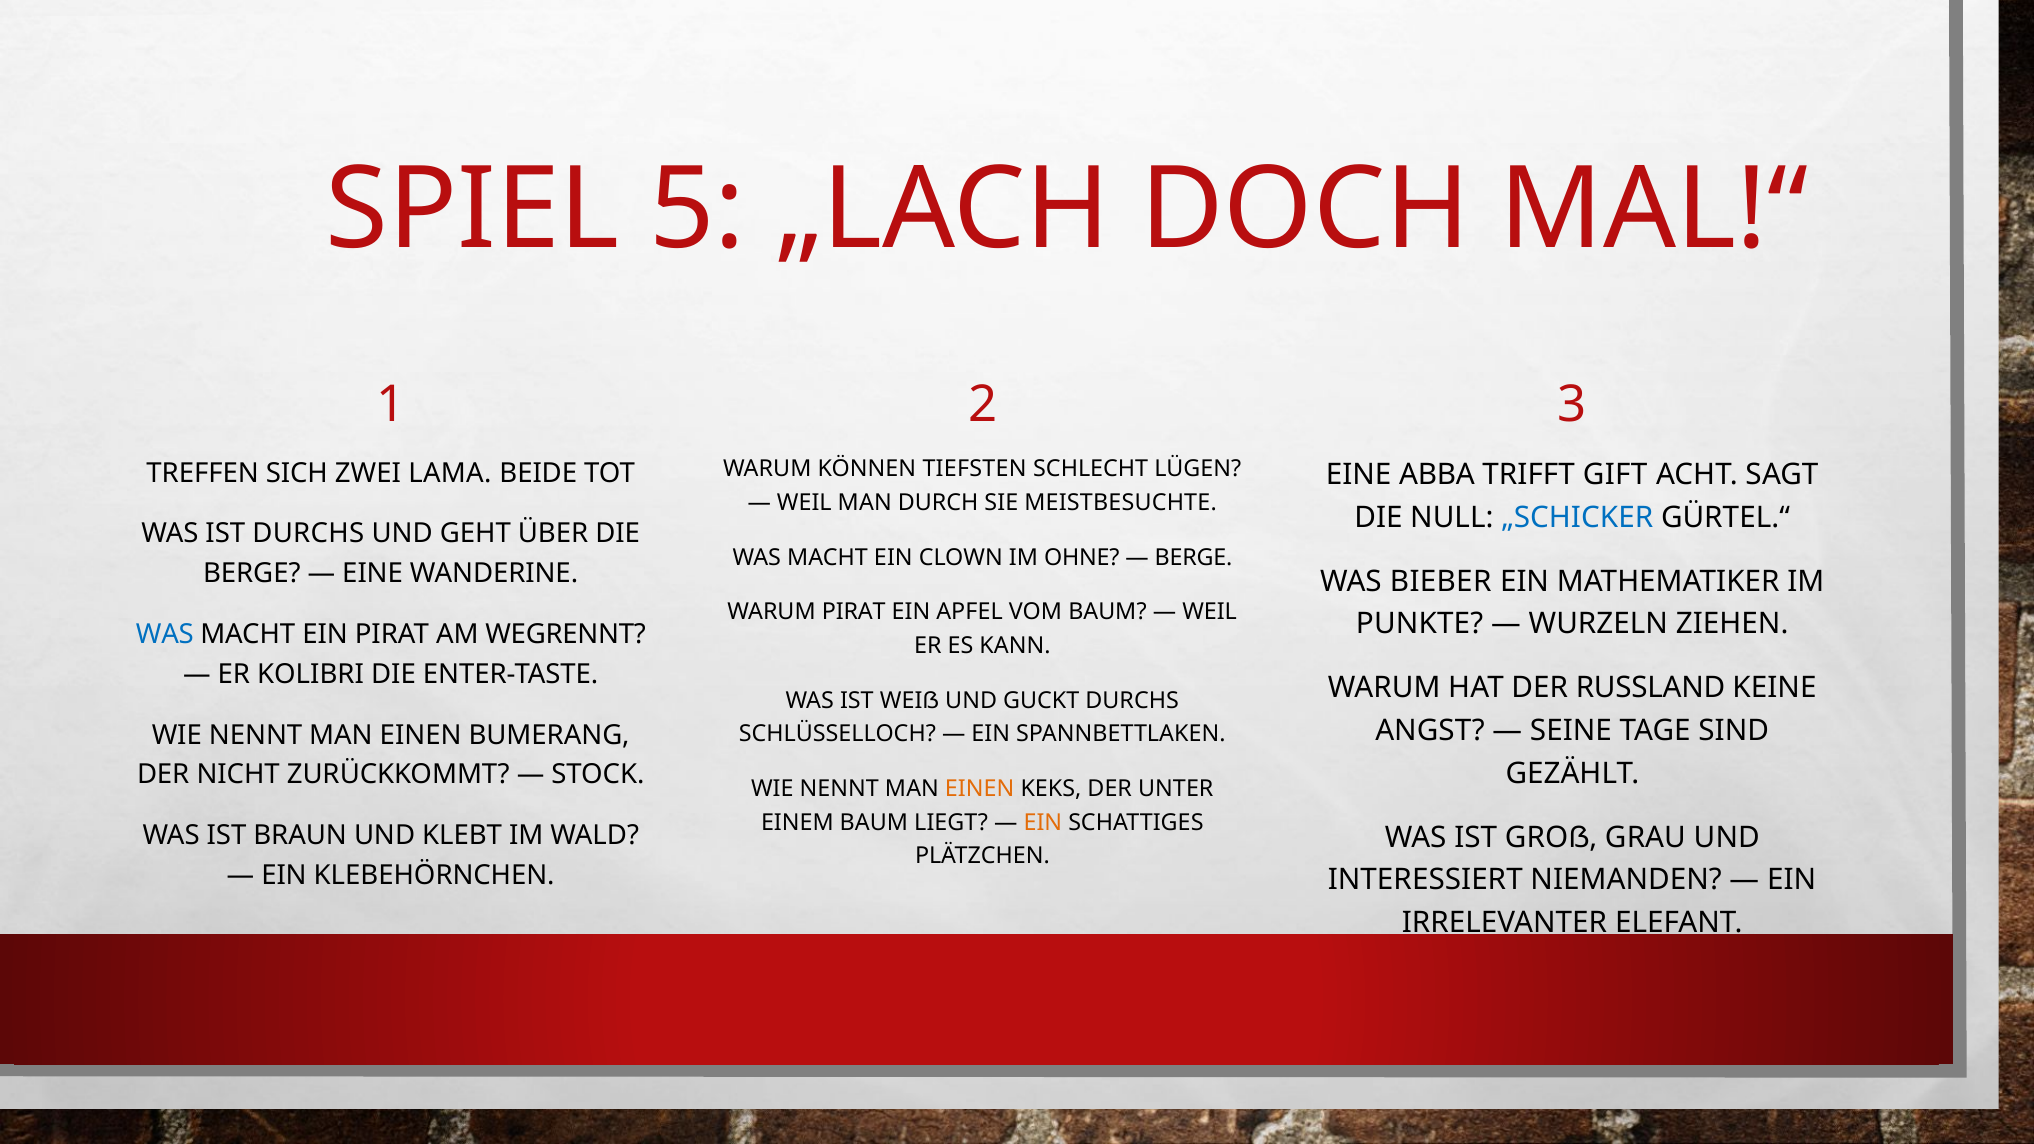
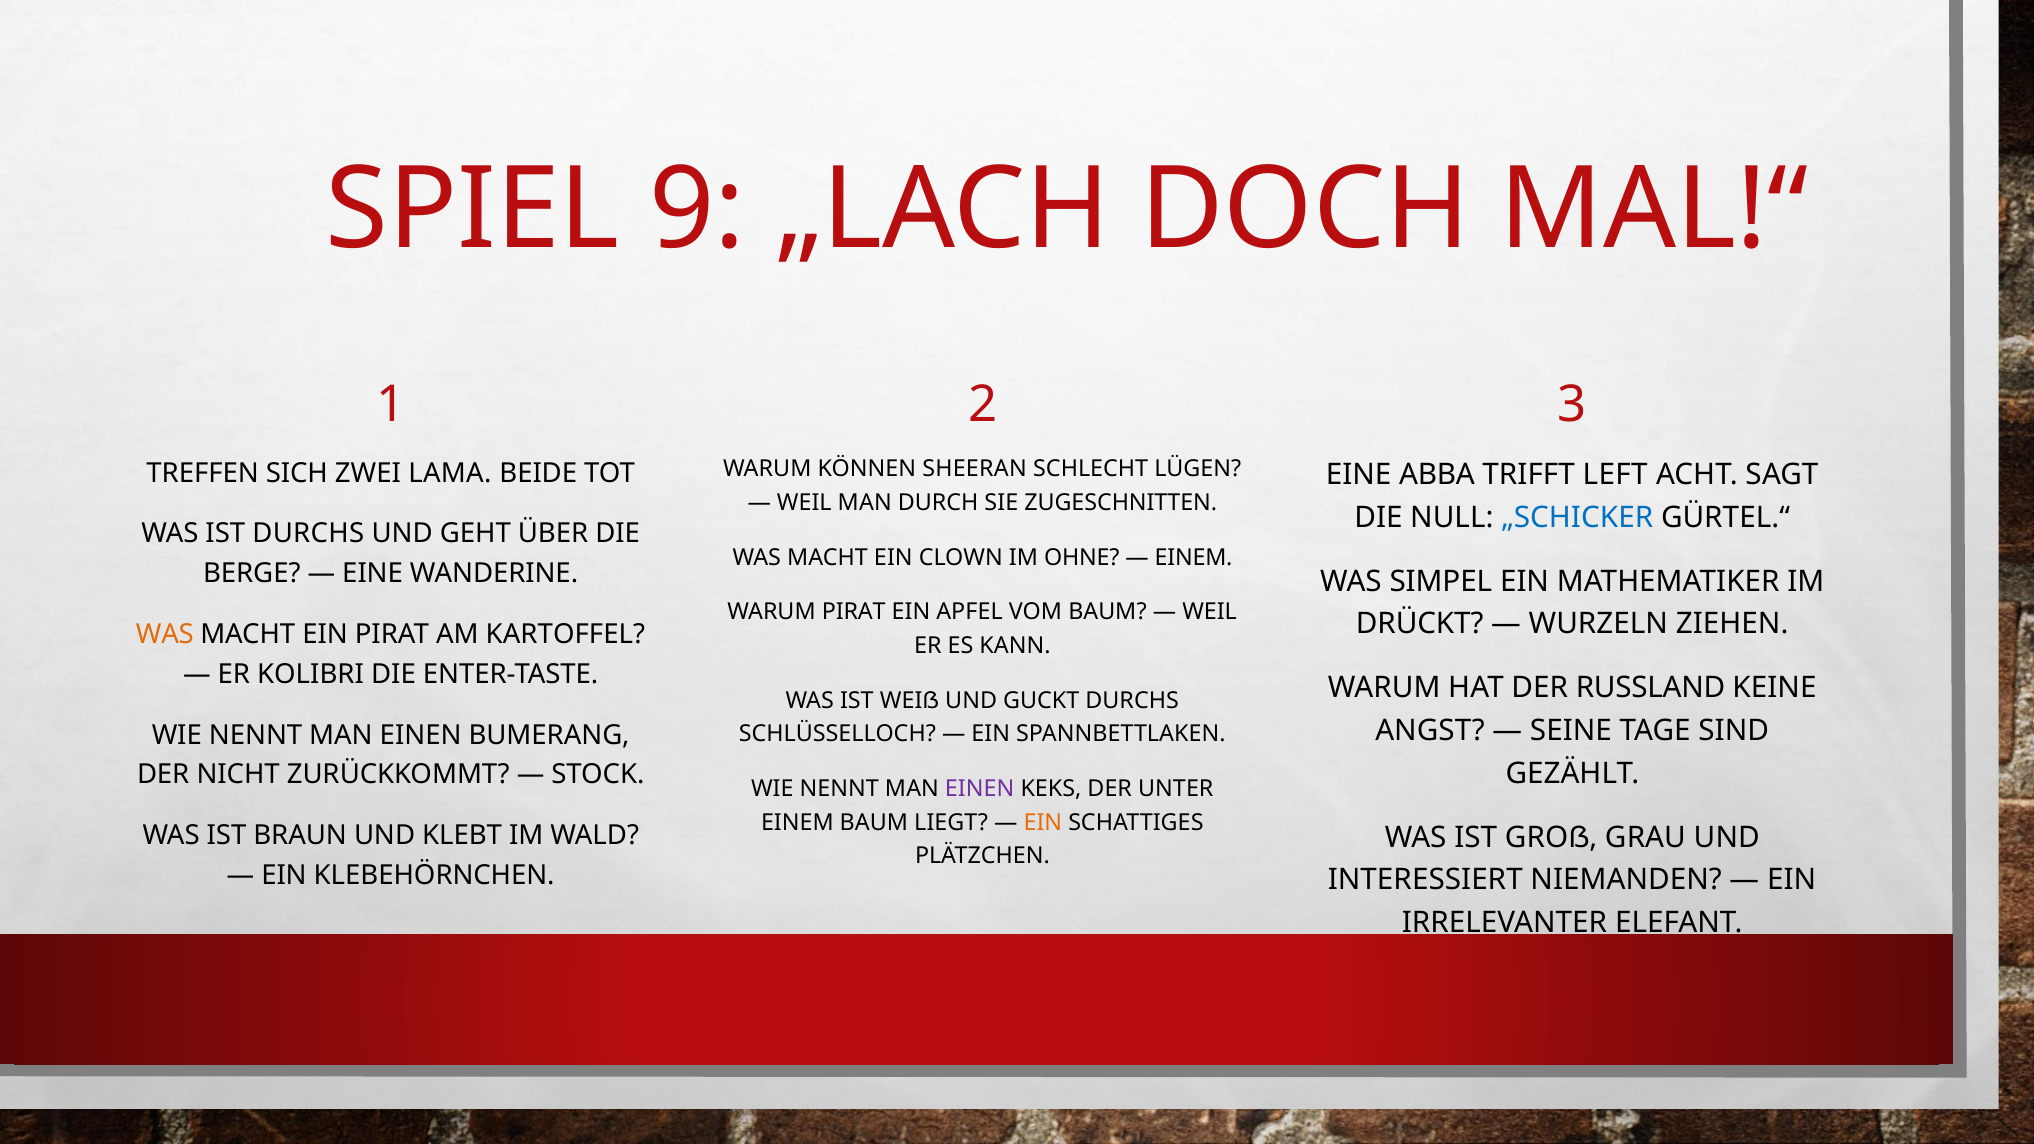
5: 5 -> 9
TIEFSTEN: TIEFSTEN -> SHEERAN
GIFT: GIFT -> LEFT
MEISTBESUCHTE: MEISTBESUCHTE -> ZUGESCHNITTEN
BERGE at (1194, 558): BERGE -> EINEM
BIEBER: BIEBER -> SIMPEL
PUNKTE: PUNKTE -> DRÜCKT
WAS at (165, 635) colour: blue -> orange
WEGRENNT: WEGRENNT -> KARTOFFEL
EINEN at (980, 789) colour: orange -> purple
